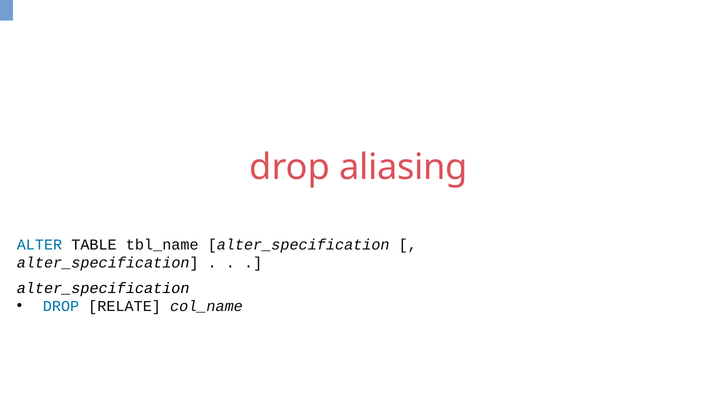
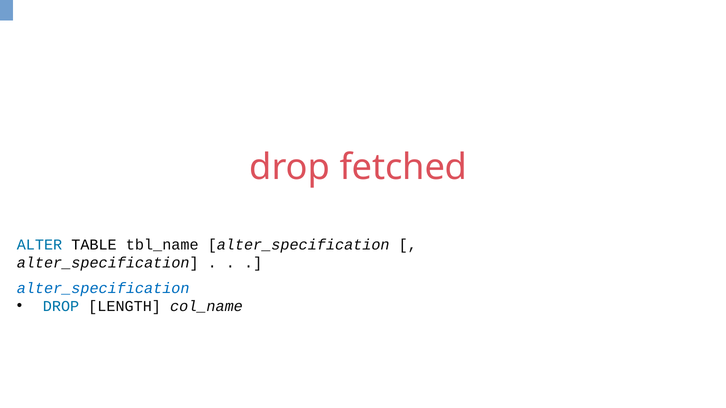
aliasing: aliasing -> fetched
alter_specification at (103, 288) colour: black -> blue
RELATE: RELATE -> LENGTH
